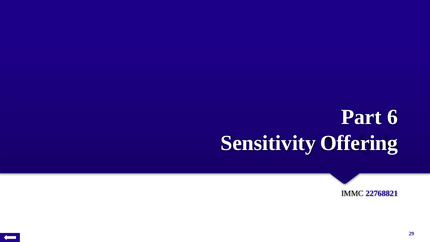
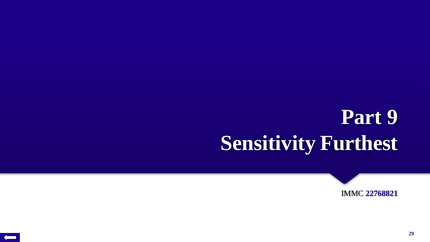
6: 6 -> 9
Offering: Offering -> Furthest
